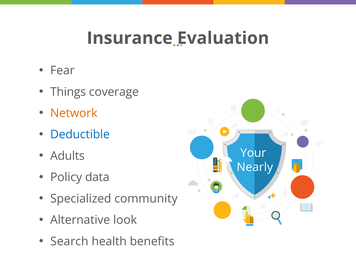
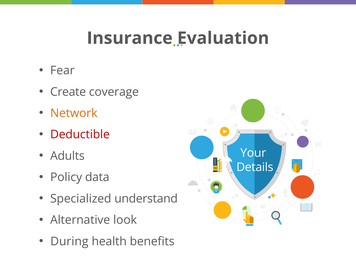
Things: Things -> Create
Deductible colour: blue -> red
Nearly: Nearly -> Details
community: community -> understand
Search: Search -> During
